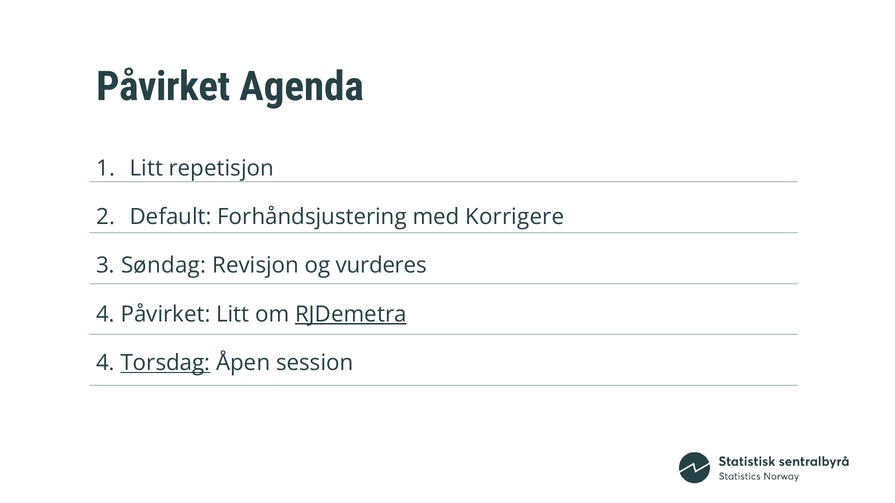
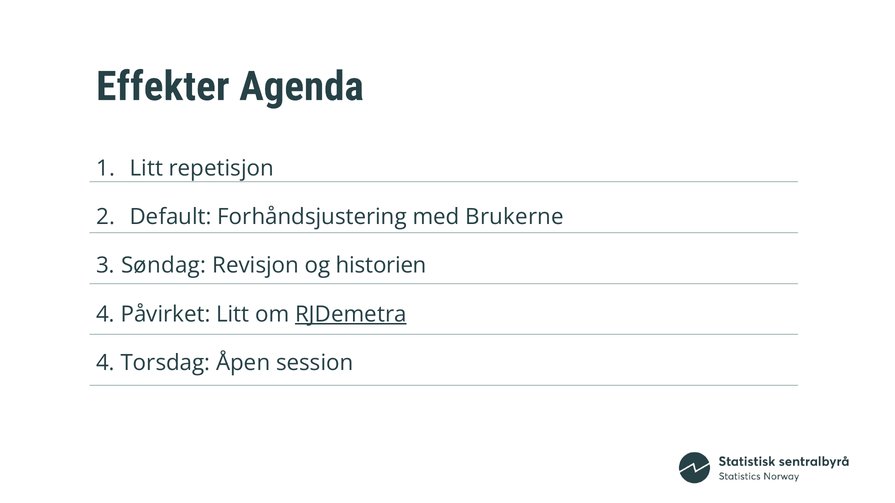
Påvirket at (163, 87): Påvirket -> Effekter
Korrigere: Korrigere -> Brukerne
vurderes: vurderes -> historien
Torsdag underline: present -> none
